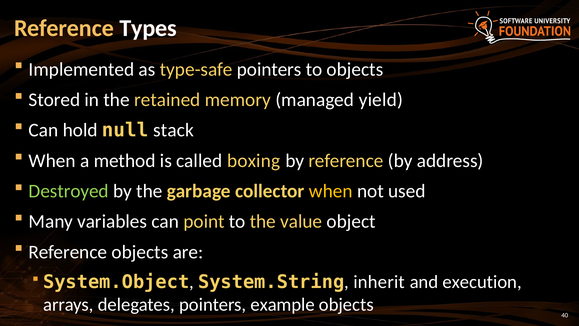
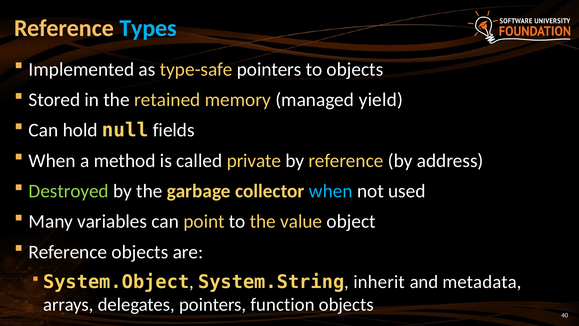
Types colour: white -> light blue
stack: stack -> fields
boxing: boxing -> private
when at (331, 191) colour: yellow -> light blue
execution: execution -> metadata
example: example -> function
